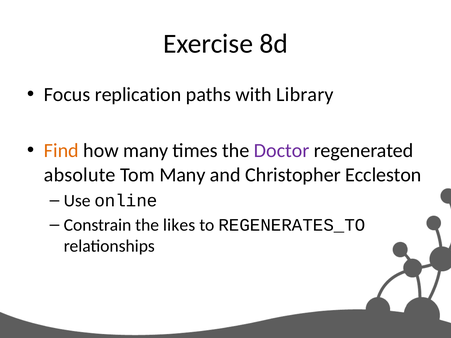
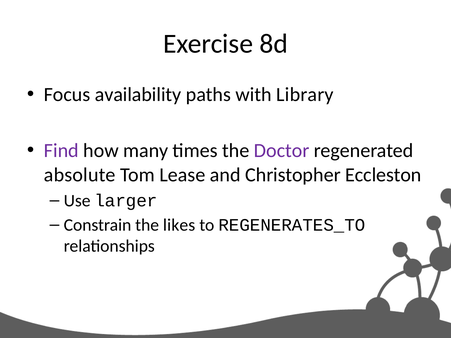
replication: replication -> availability
Find colour: orange -> purple
Tom Many: Many -> Lease
online: online -> larger
